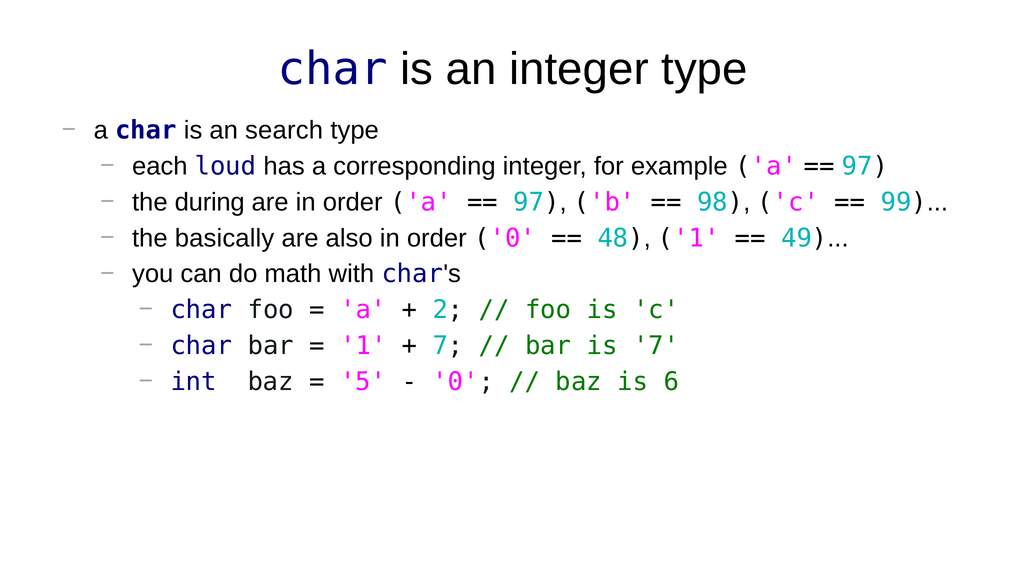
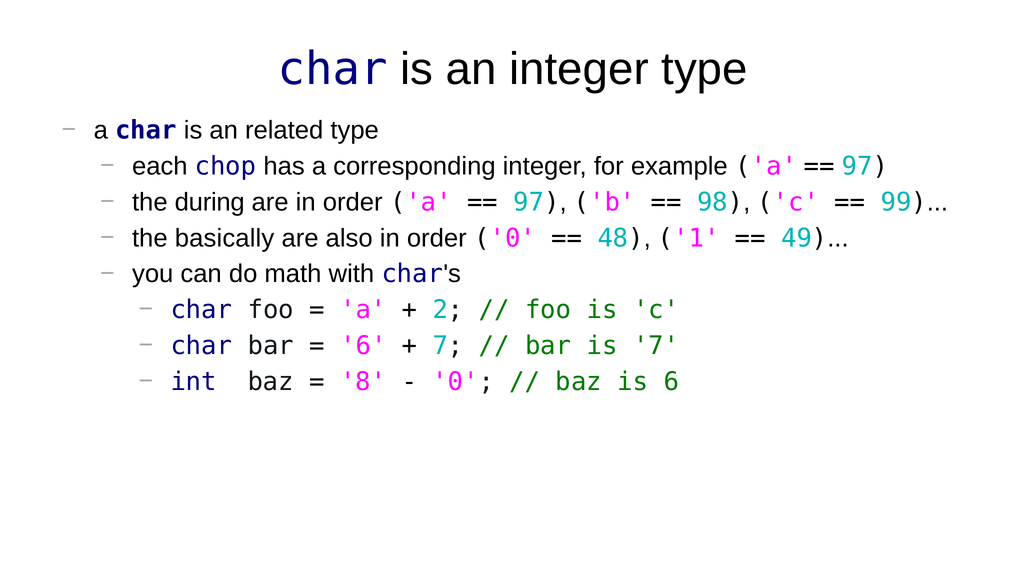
search: search -> related
loud: loud -> chop
1 at (363, 346): 1 -> 6
5: 5 -> 8
